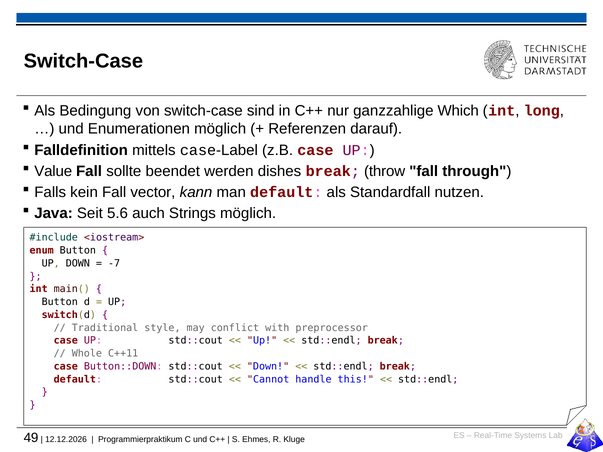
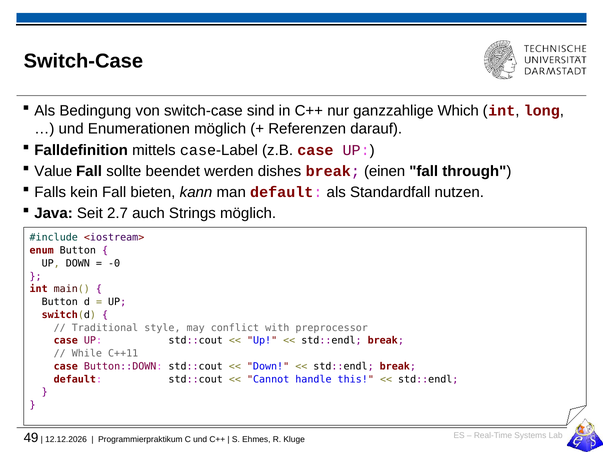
throw: throw -> einen
vector: vector -> bieten
5.6: 5.6 -> 2.7
-7: -7 -> -0
Whole: Whole -> While
